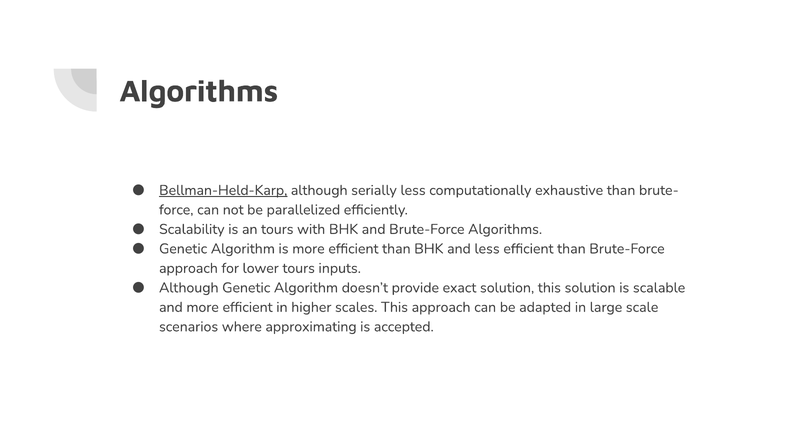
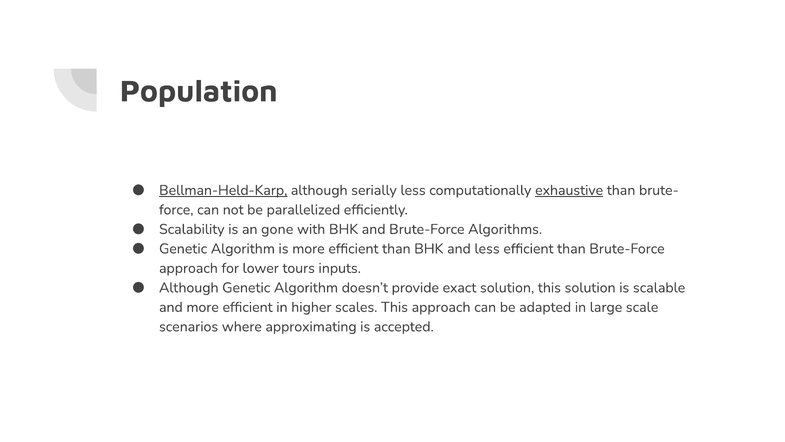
Algorithms at (199, 91): Algorithms -> Population
exhaustive underline: none -> present
an tours: tours -> gone
